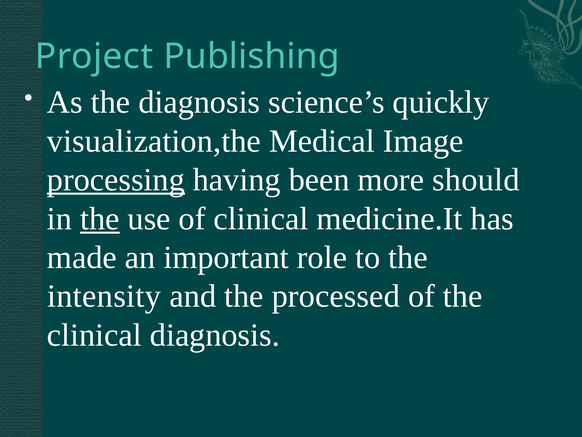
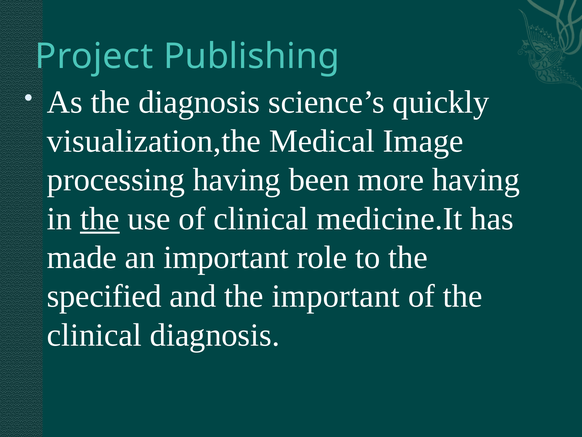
processing underline: present -> none
more should: should -> having
intensity: intensity -> specified
the processed: processed -> important
